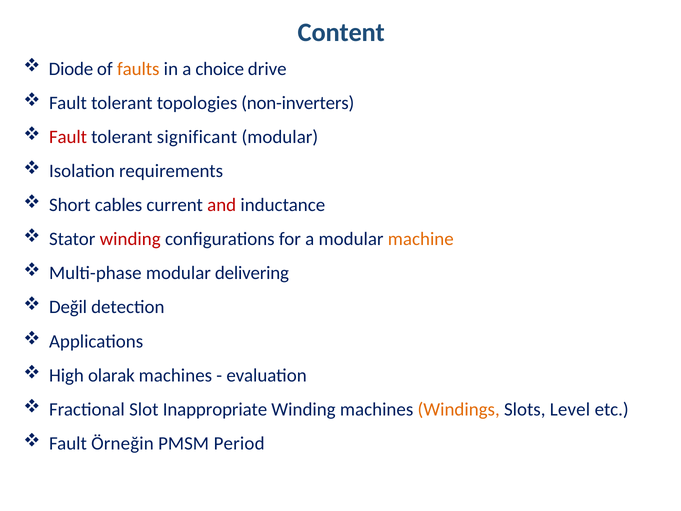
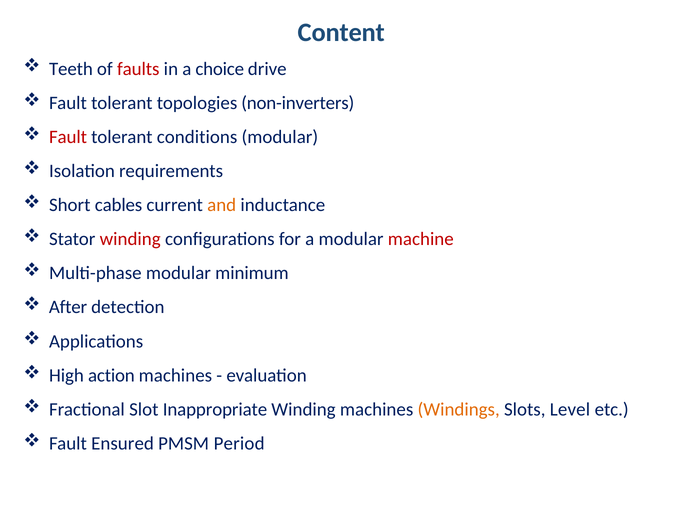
Diode: Diode -> Teeth
faults colour: orange -> red
significant: significant -> conditions
and colour: red -> orange
machine colour: orange -> red
delivering: delivering -> minimum
Değil: Değil -> After
olarak: olarak -> action
Örneğin: Örneğin -> Ensured
